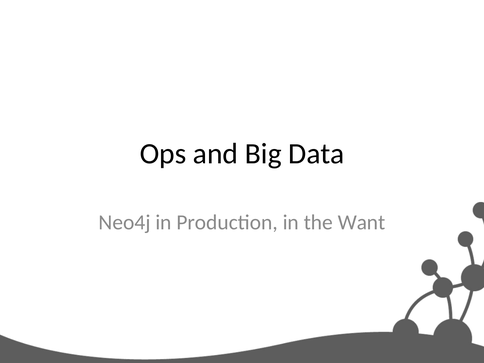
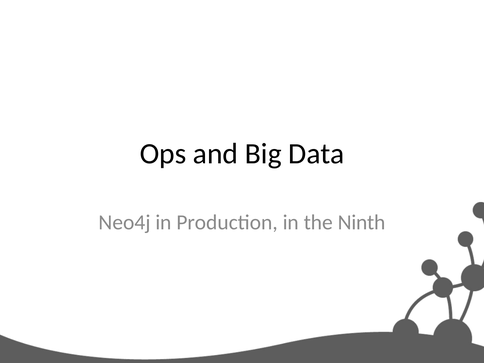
Want: Want -> Ninth
